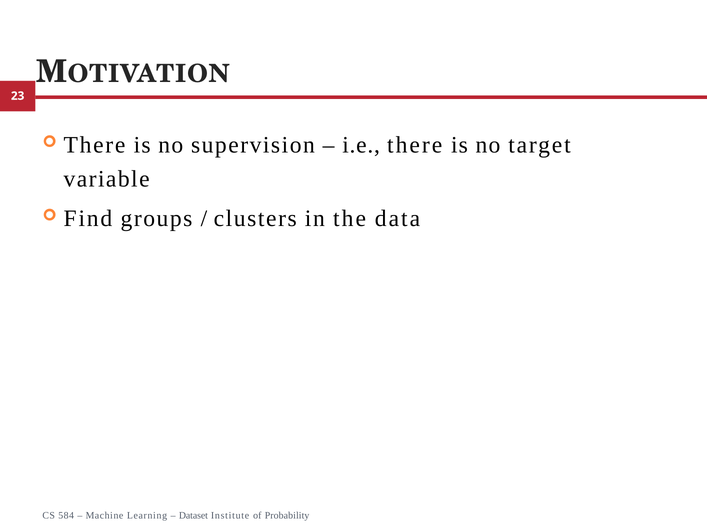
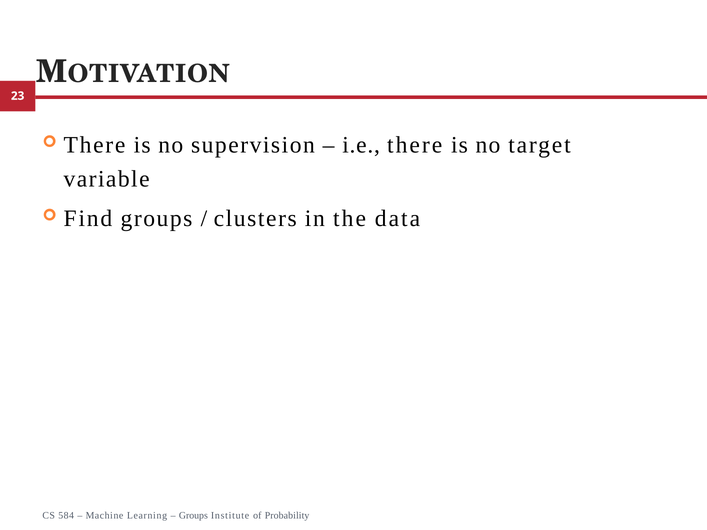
Dataset at (193, 516): Dataset -> Groups
